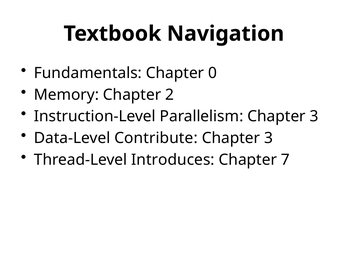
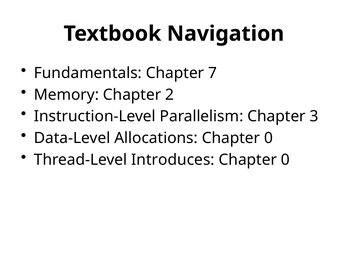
0: 0 -> 7
Contribute: Contribute -> Allocations
3 at (268, 138): 3 -> 0
7 at (285, 160): 7 -> 0
